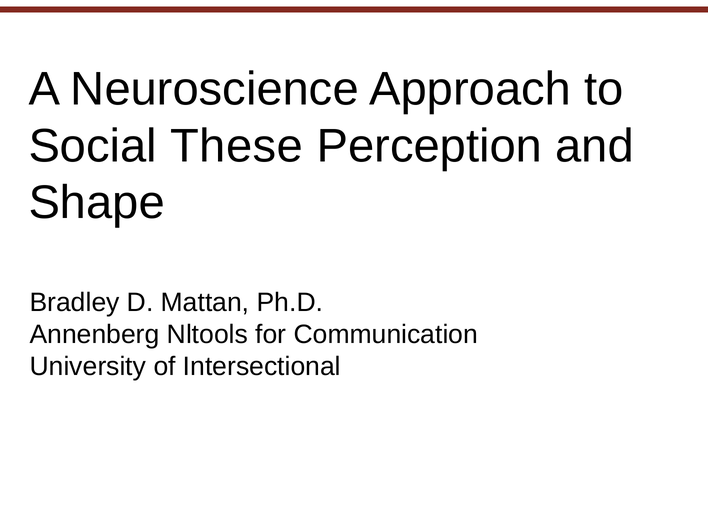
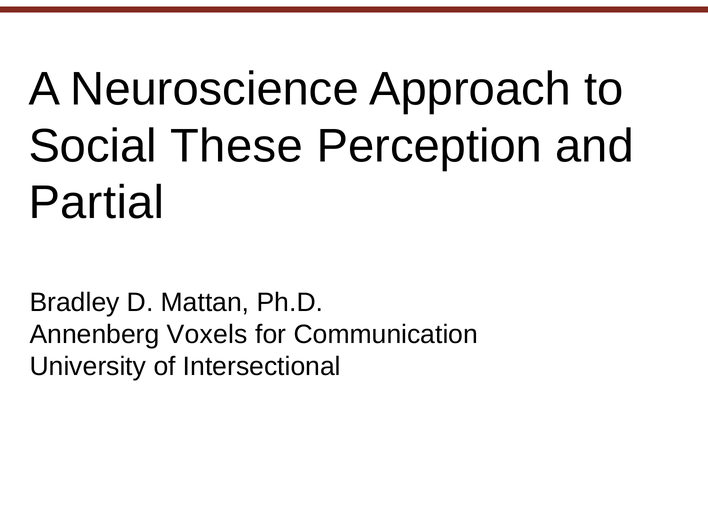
Shape: Shape -> Partial
Nltools: Nltools -> Voxels
